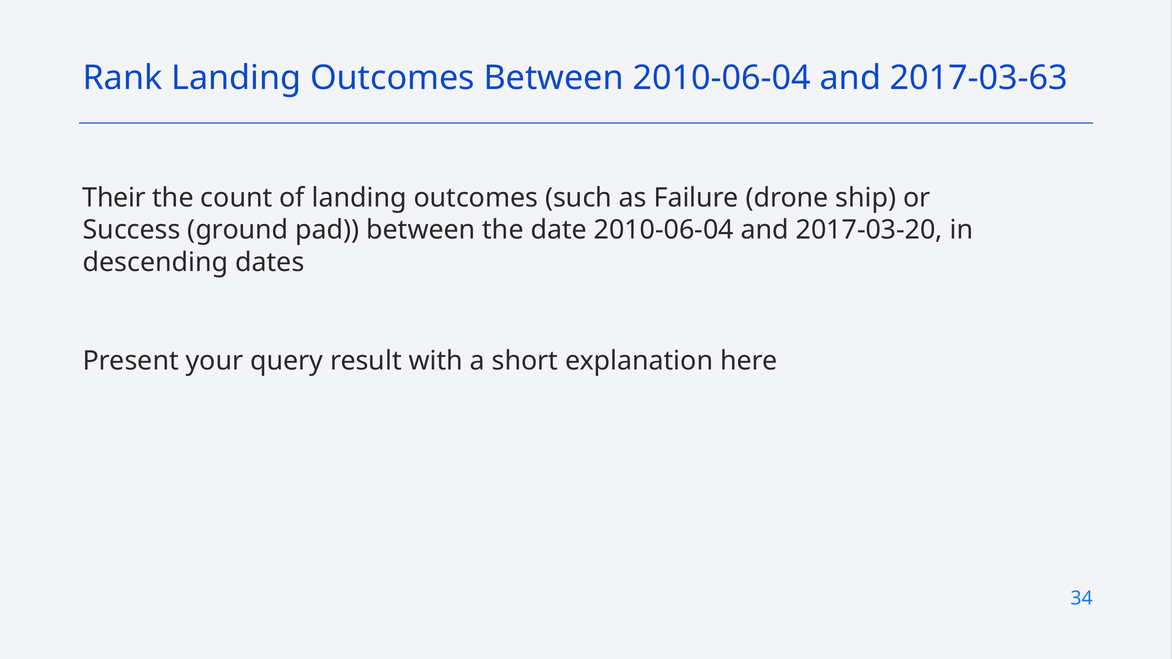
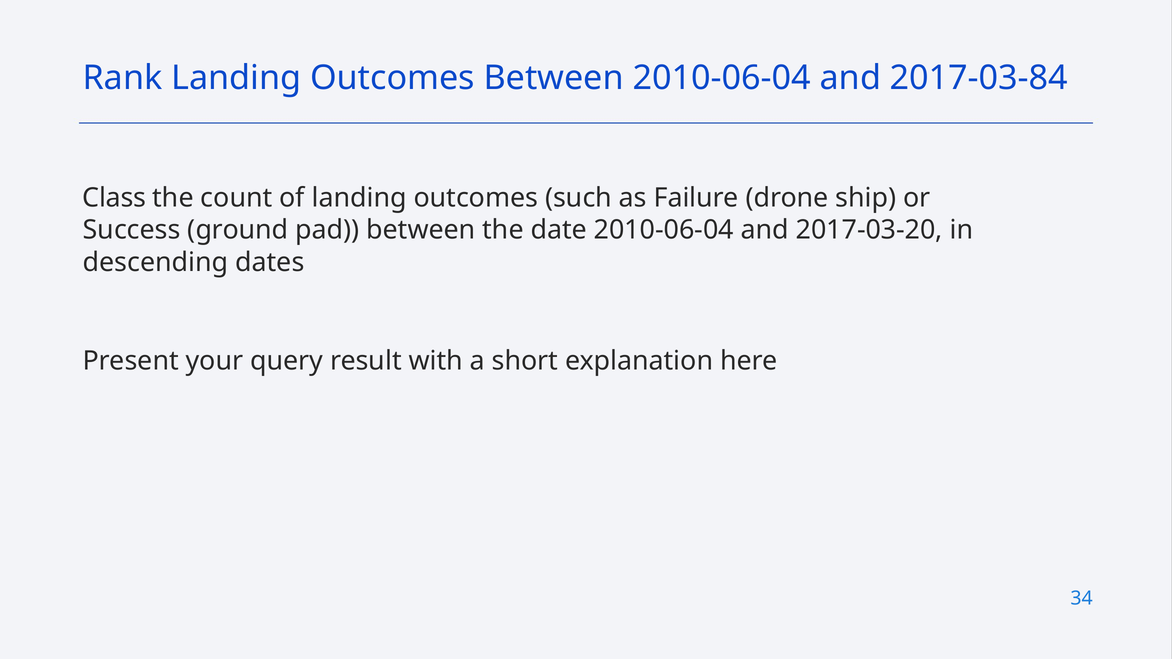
2017-03-63: 2017-03-63 -> 2017-03-84
Their: Their -> Class
